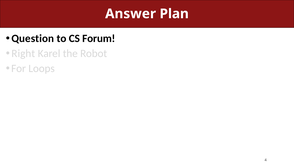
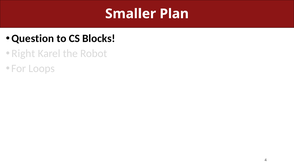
Answer: Answer -> Smaller
Forum: Forum -> Blocks
